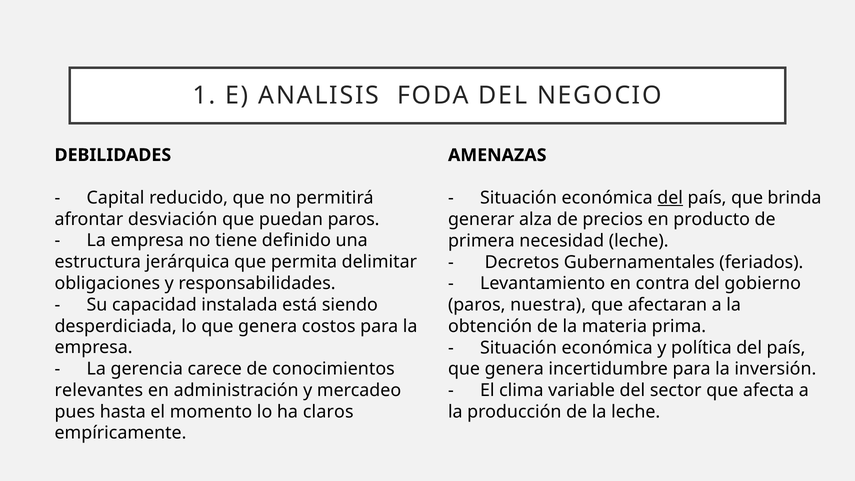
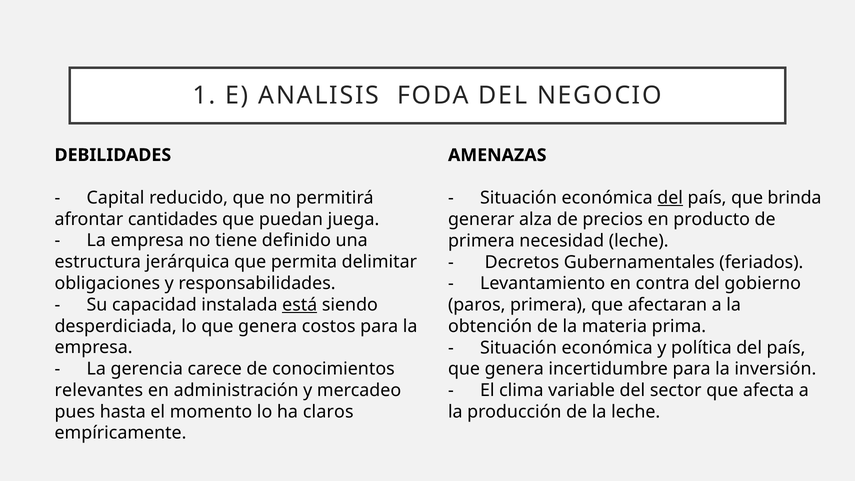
desviación: desviación -> cantidades
puedan paros: paros -> juega
está underline: none -> present
paros nuestra: nuestra -> primera
